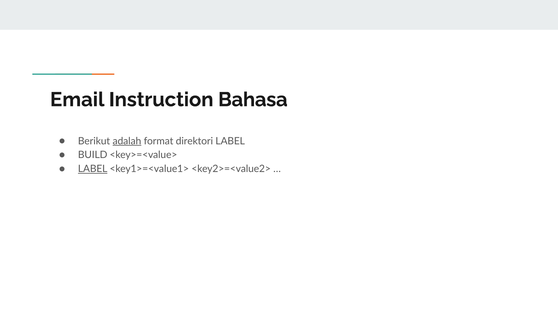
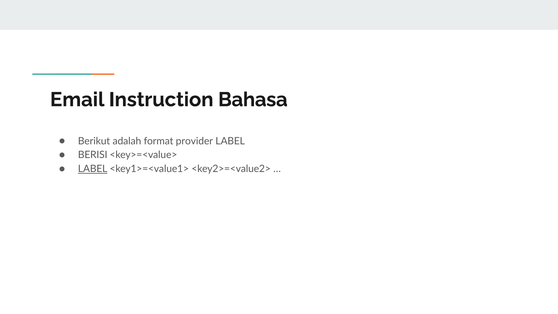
adalah underline: present -> none
direktori: direktori -> provider
BUILD: BUILD -> BERISI
